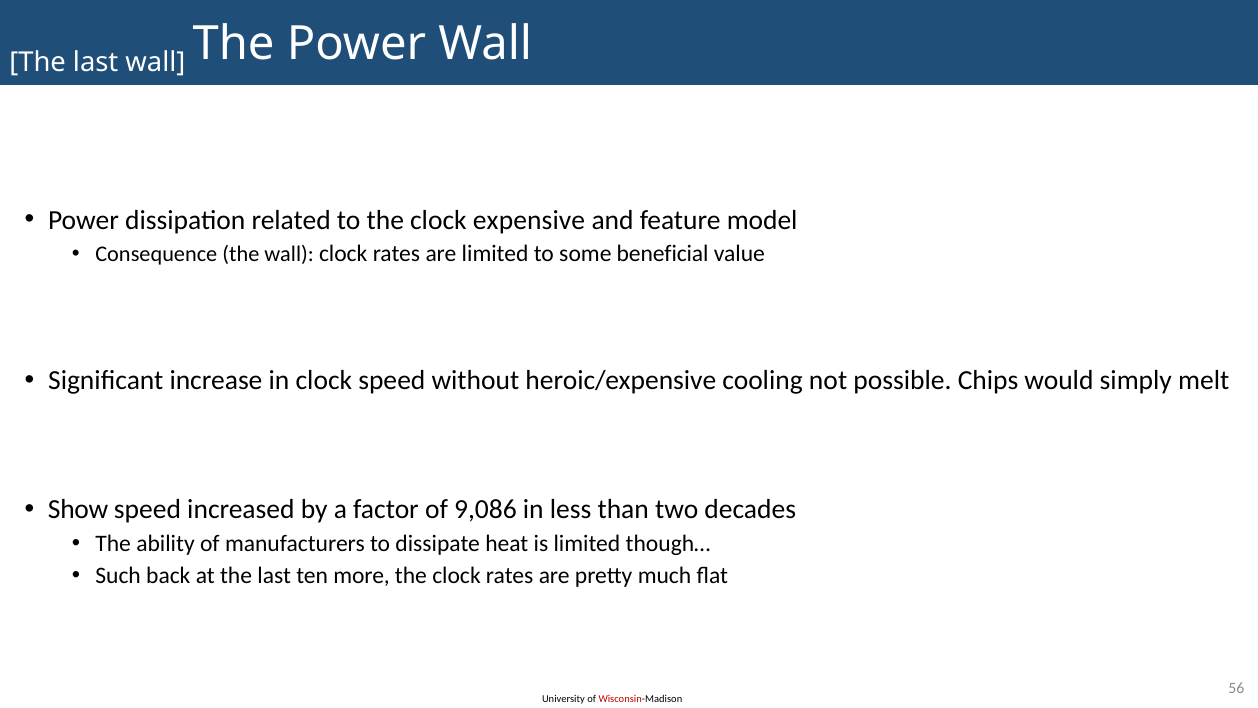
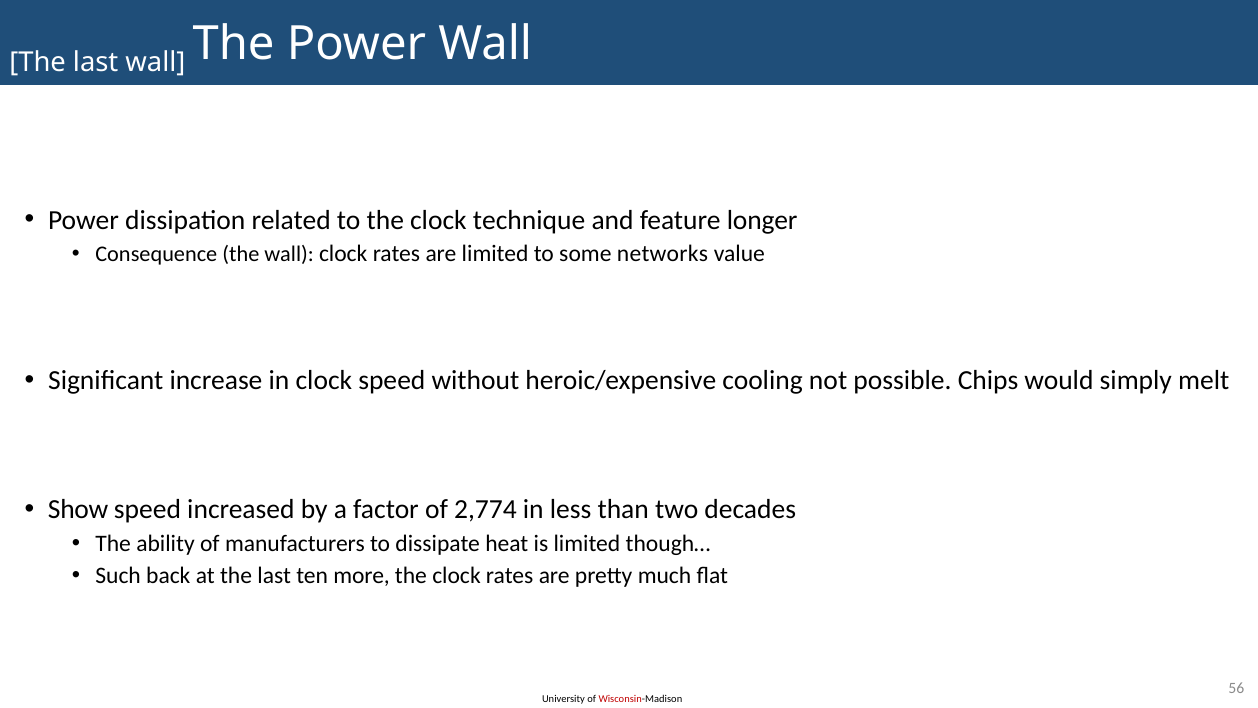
expensive: expensive -> technique
model: model -> longer
beneficial: beneficial -> networks
9,086: 9,086 -> 2,774
